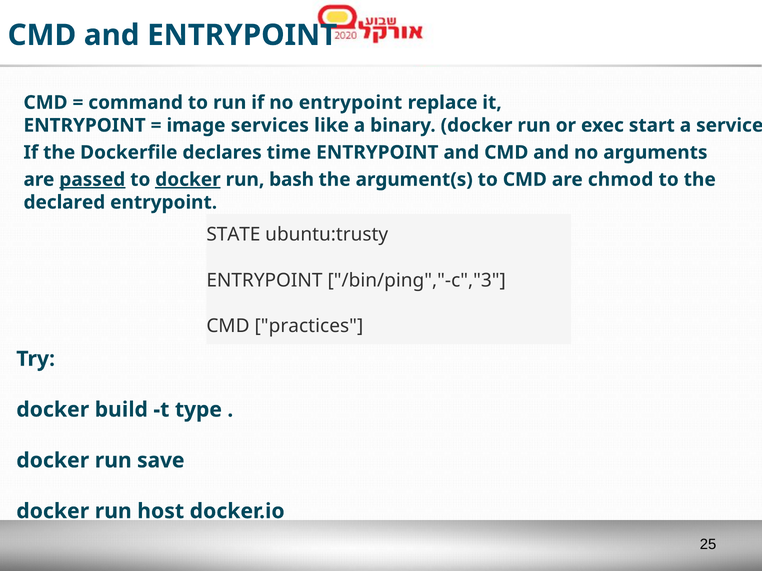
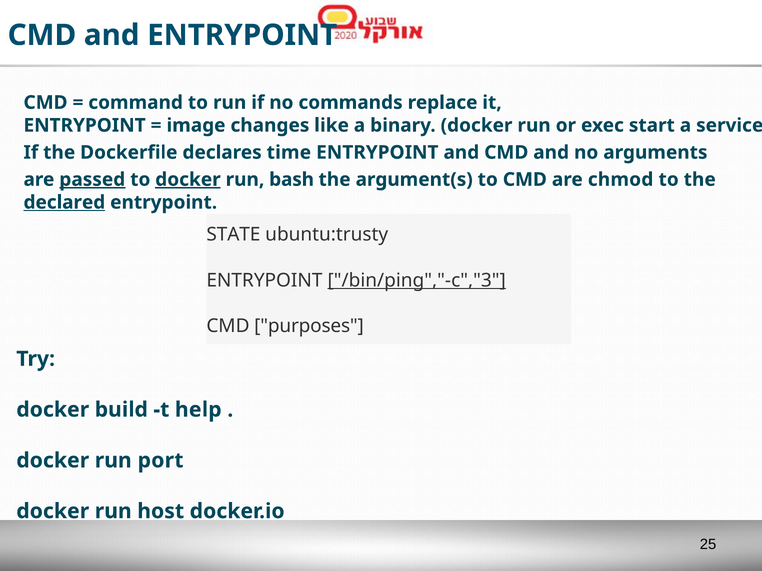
no entrypoint: entrypoint -> commands
services: services -> changes
declared underline: none -> present
/bin/ping","-c","3 underline: none -> present
practices: practices -> purposes
type: type -> help
save: save -> port
